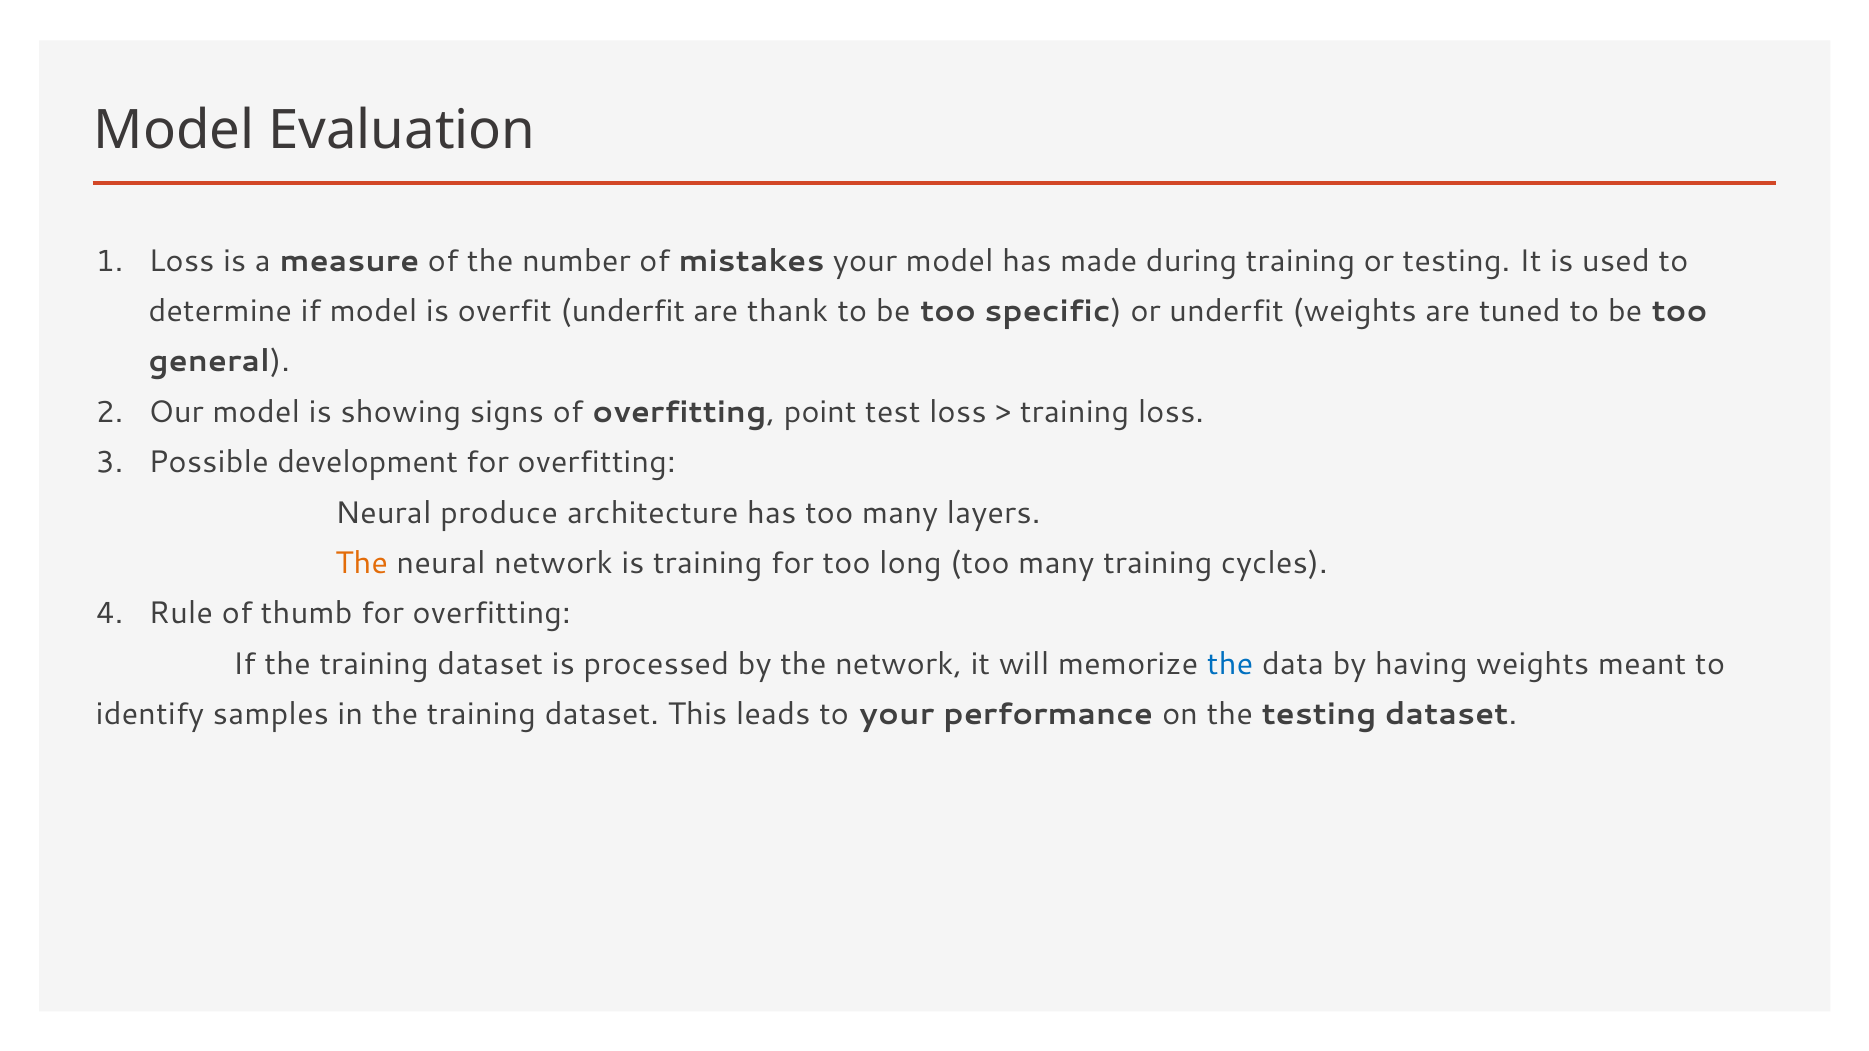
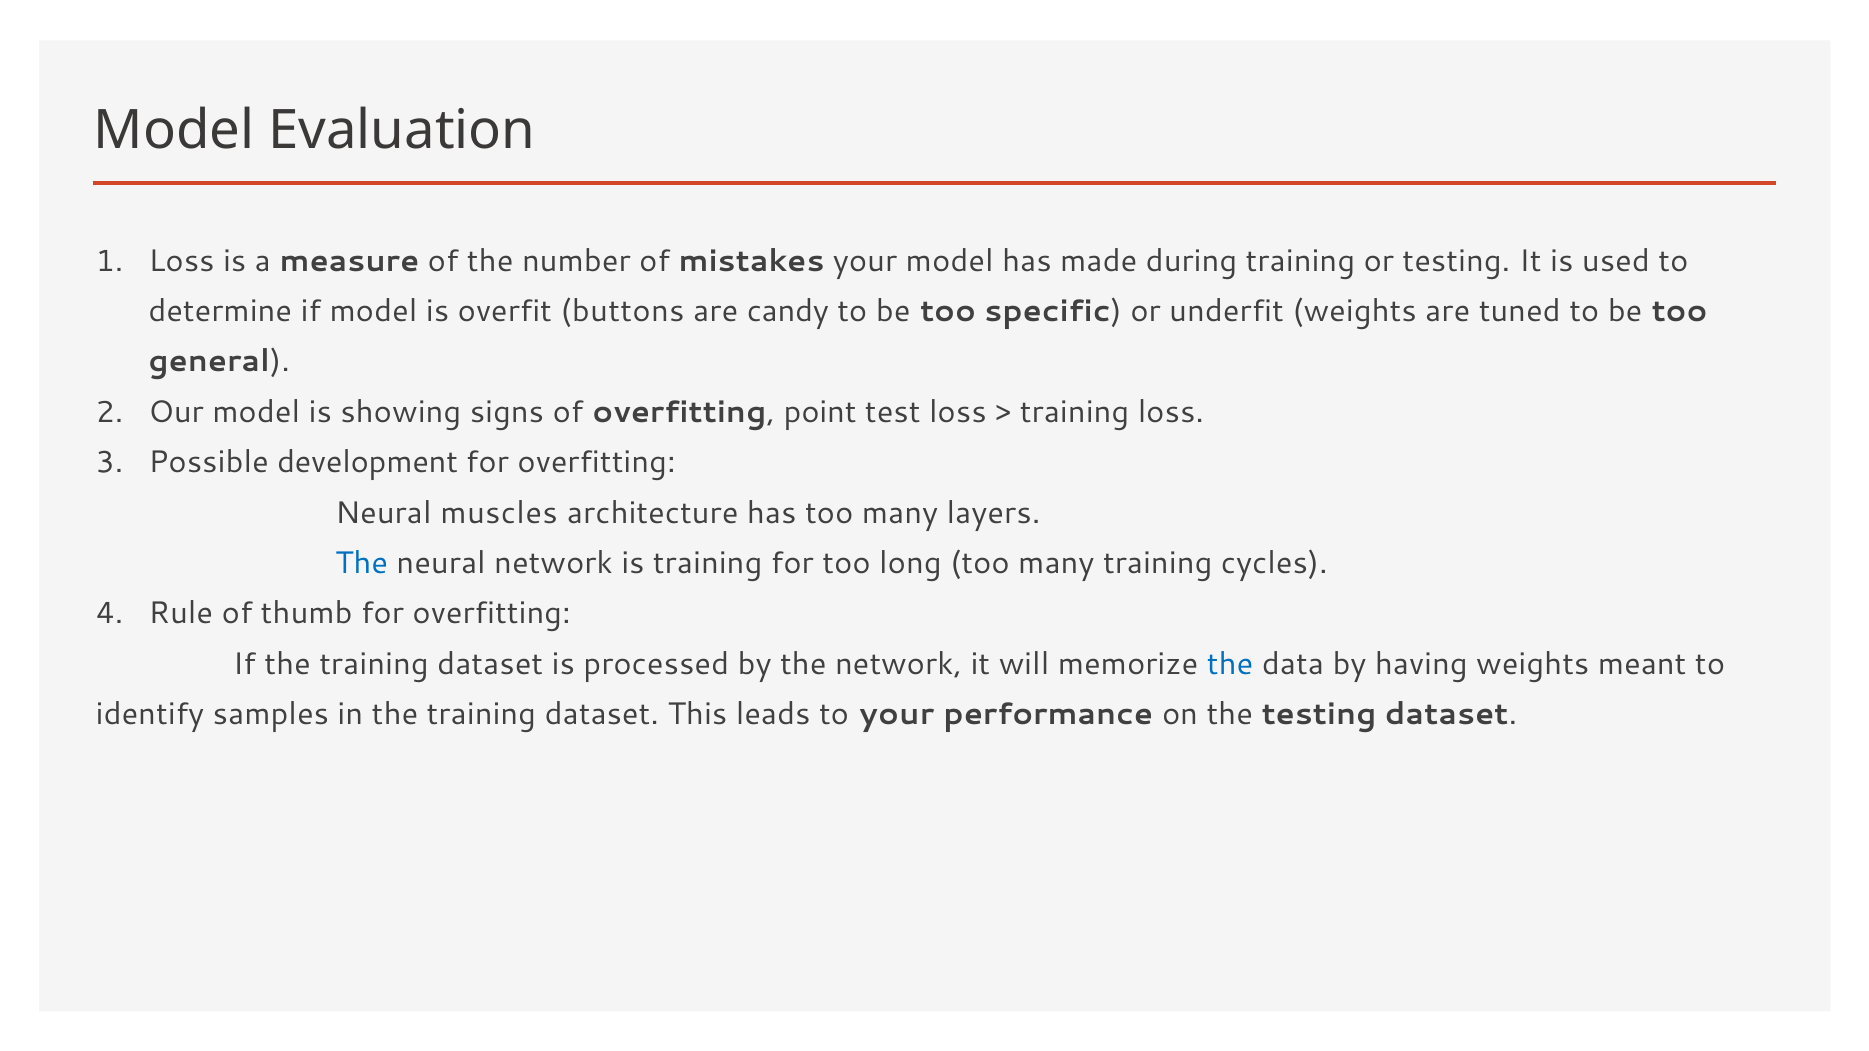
overfit underfit: underfit -> buttons
thank: thank -> candy
produce: produce -> muscles
The at (362, 563) colour: orange -> blue
